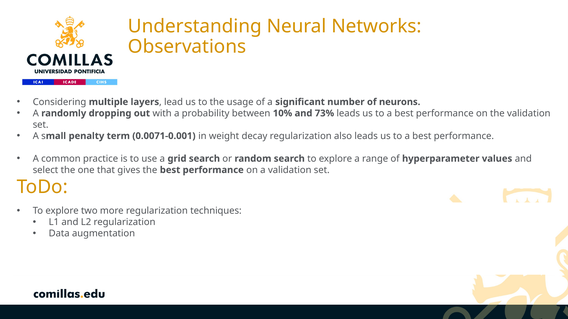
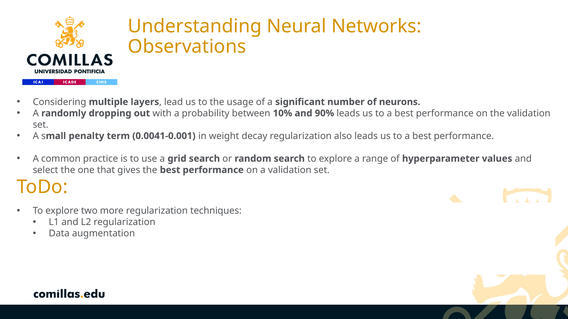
73%: 73% -> 90%
0.0071-0.001: 0.0071-0.001 -> 0.0041-0.001
